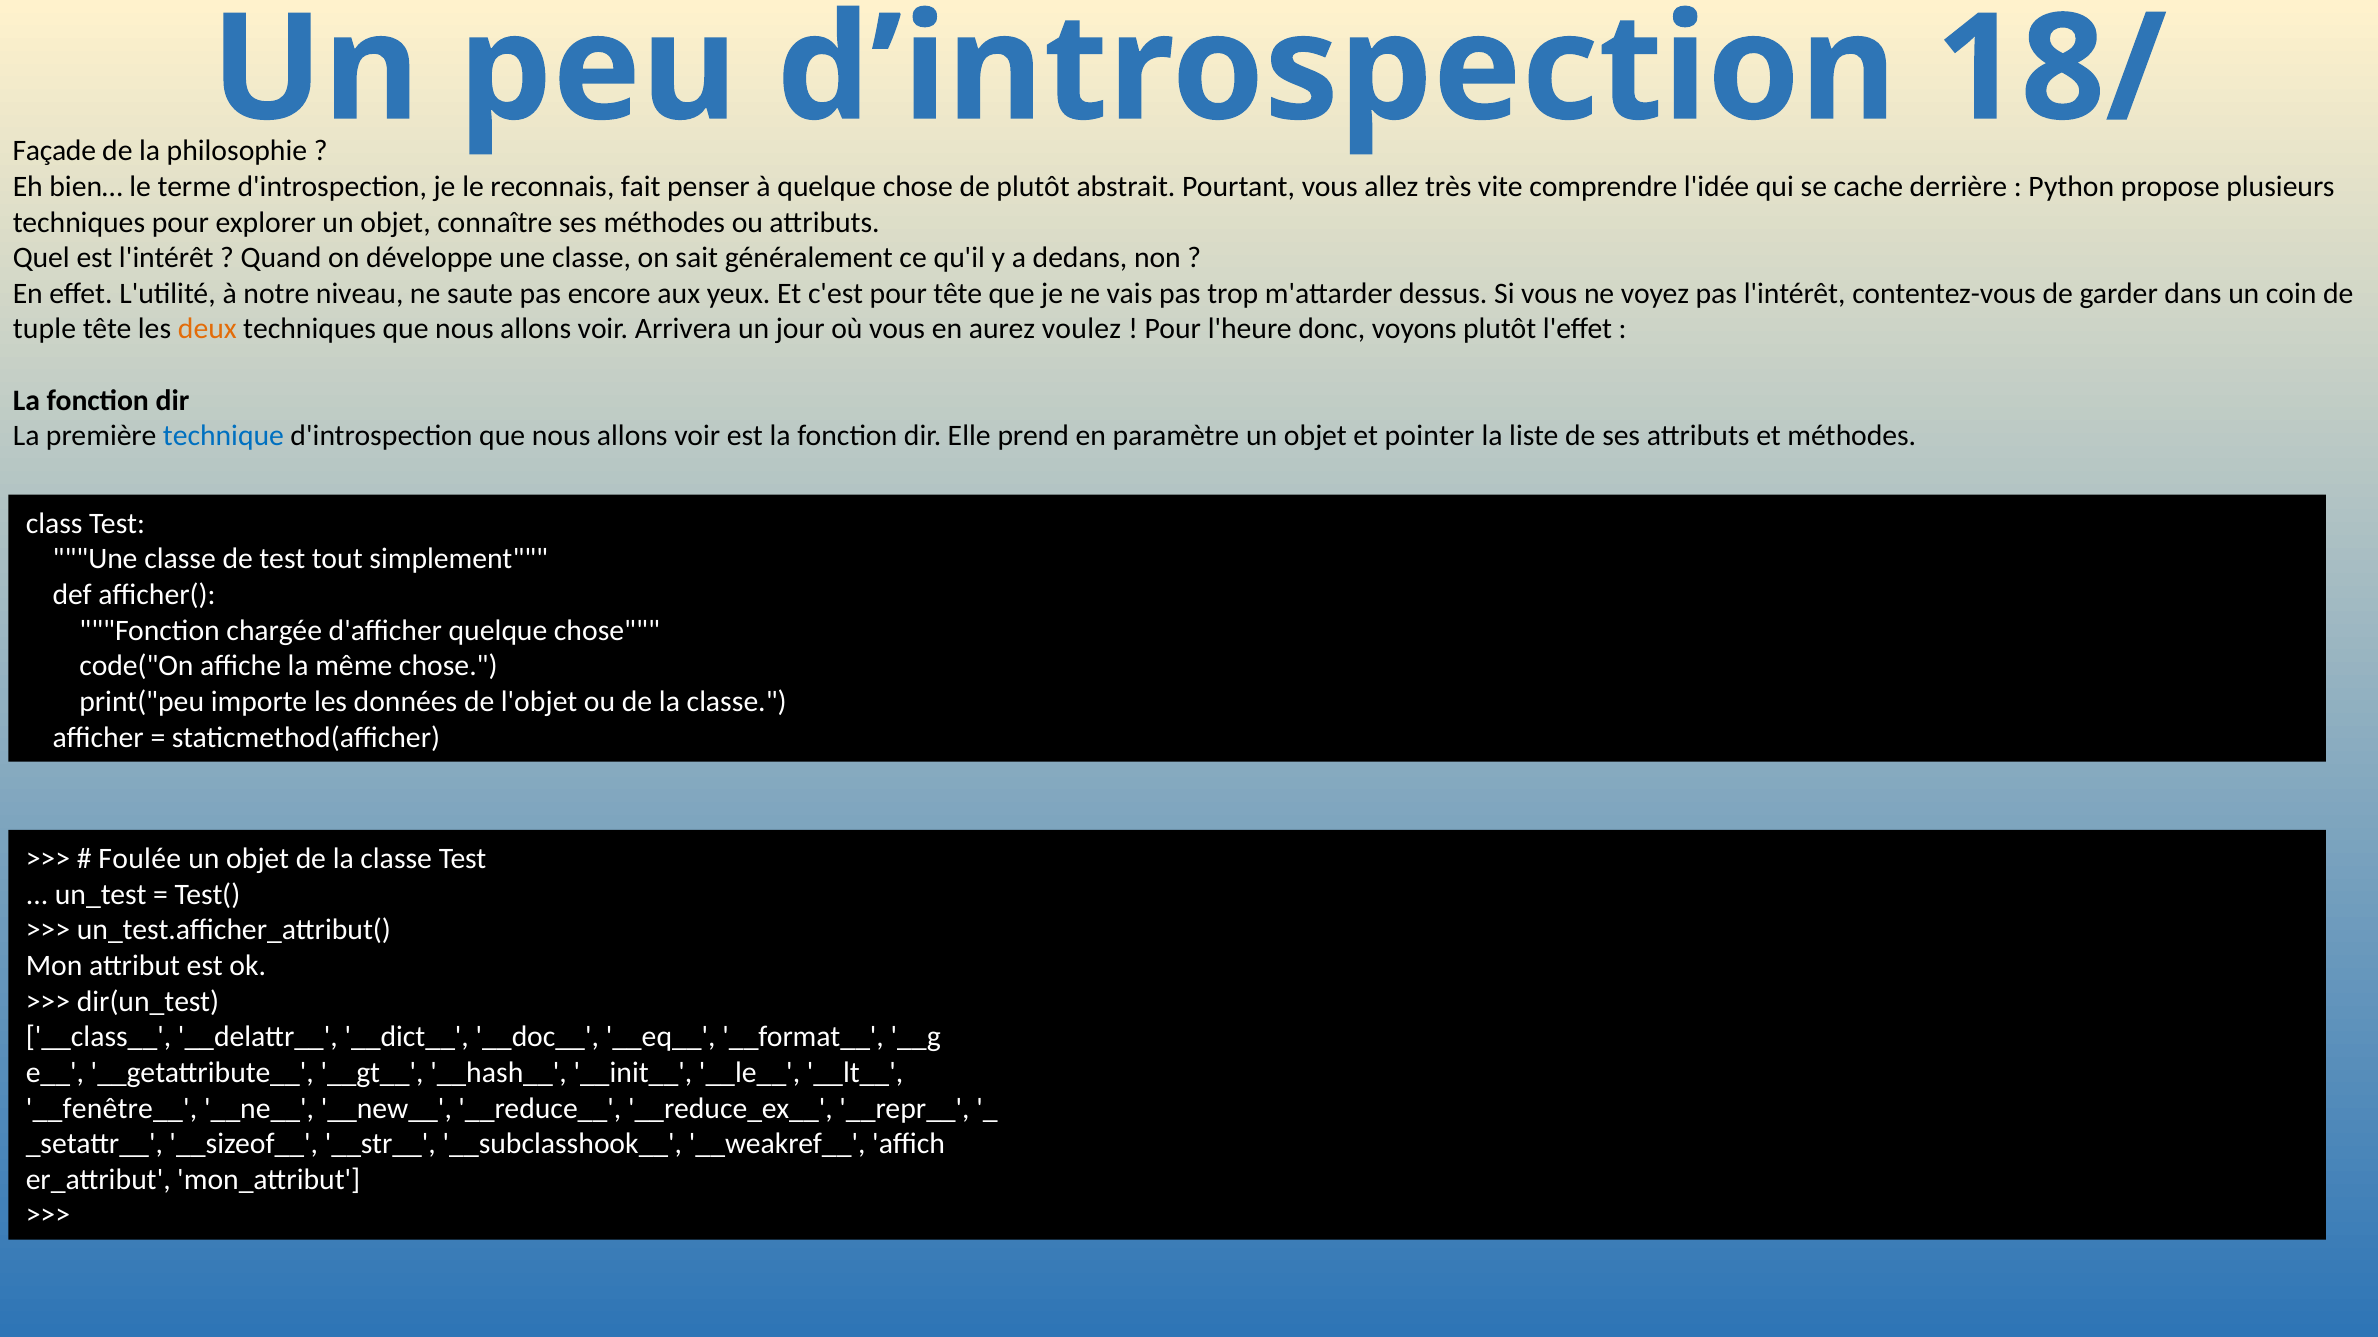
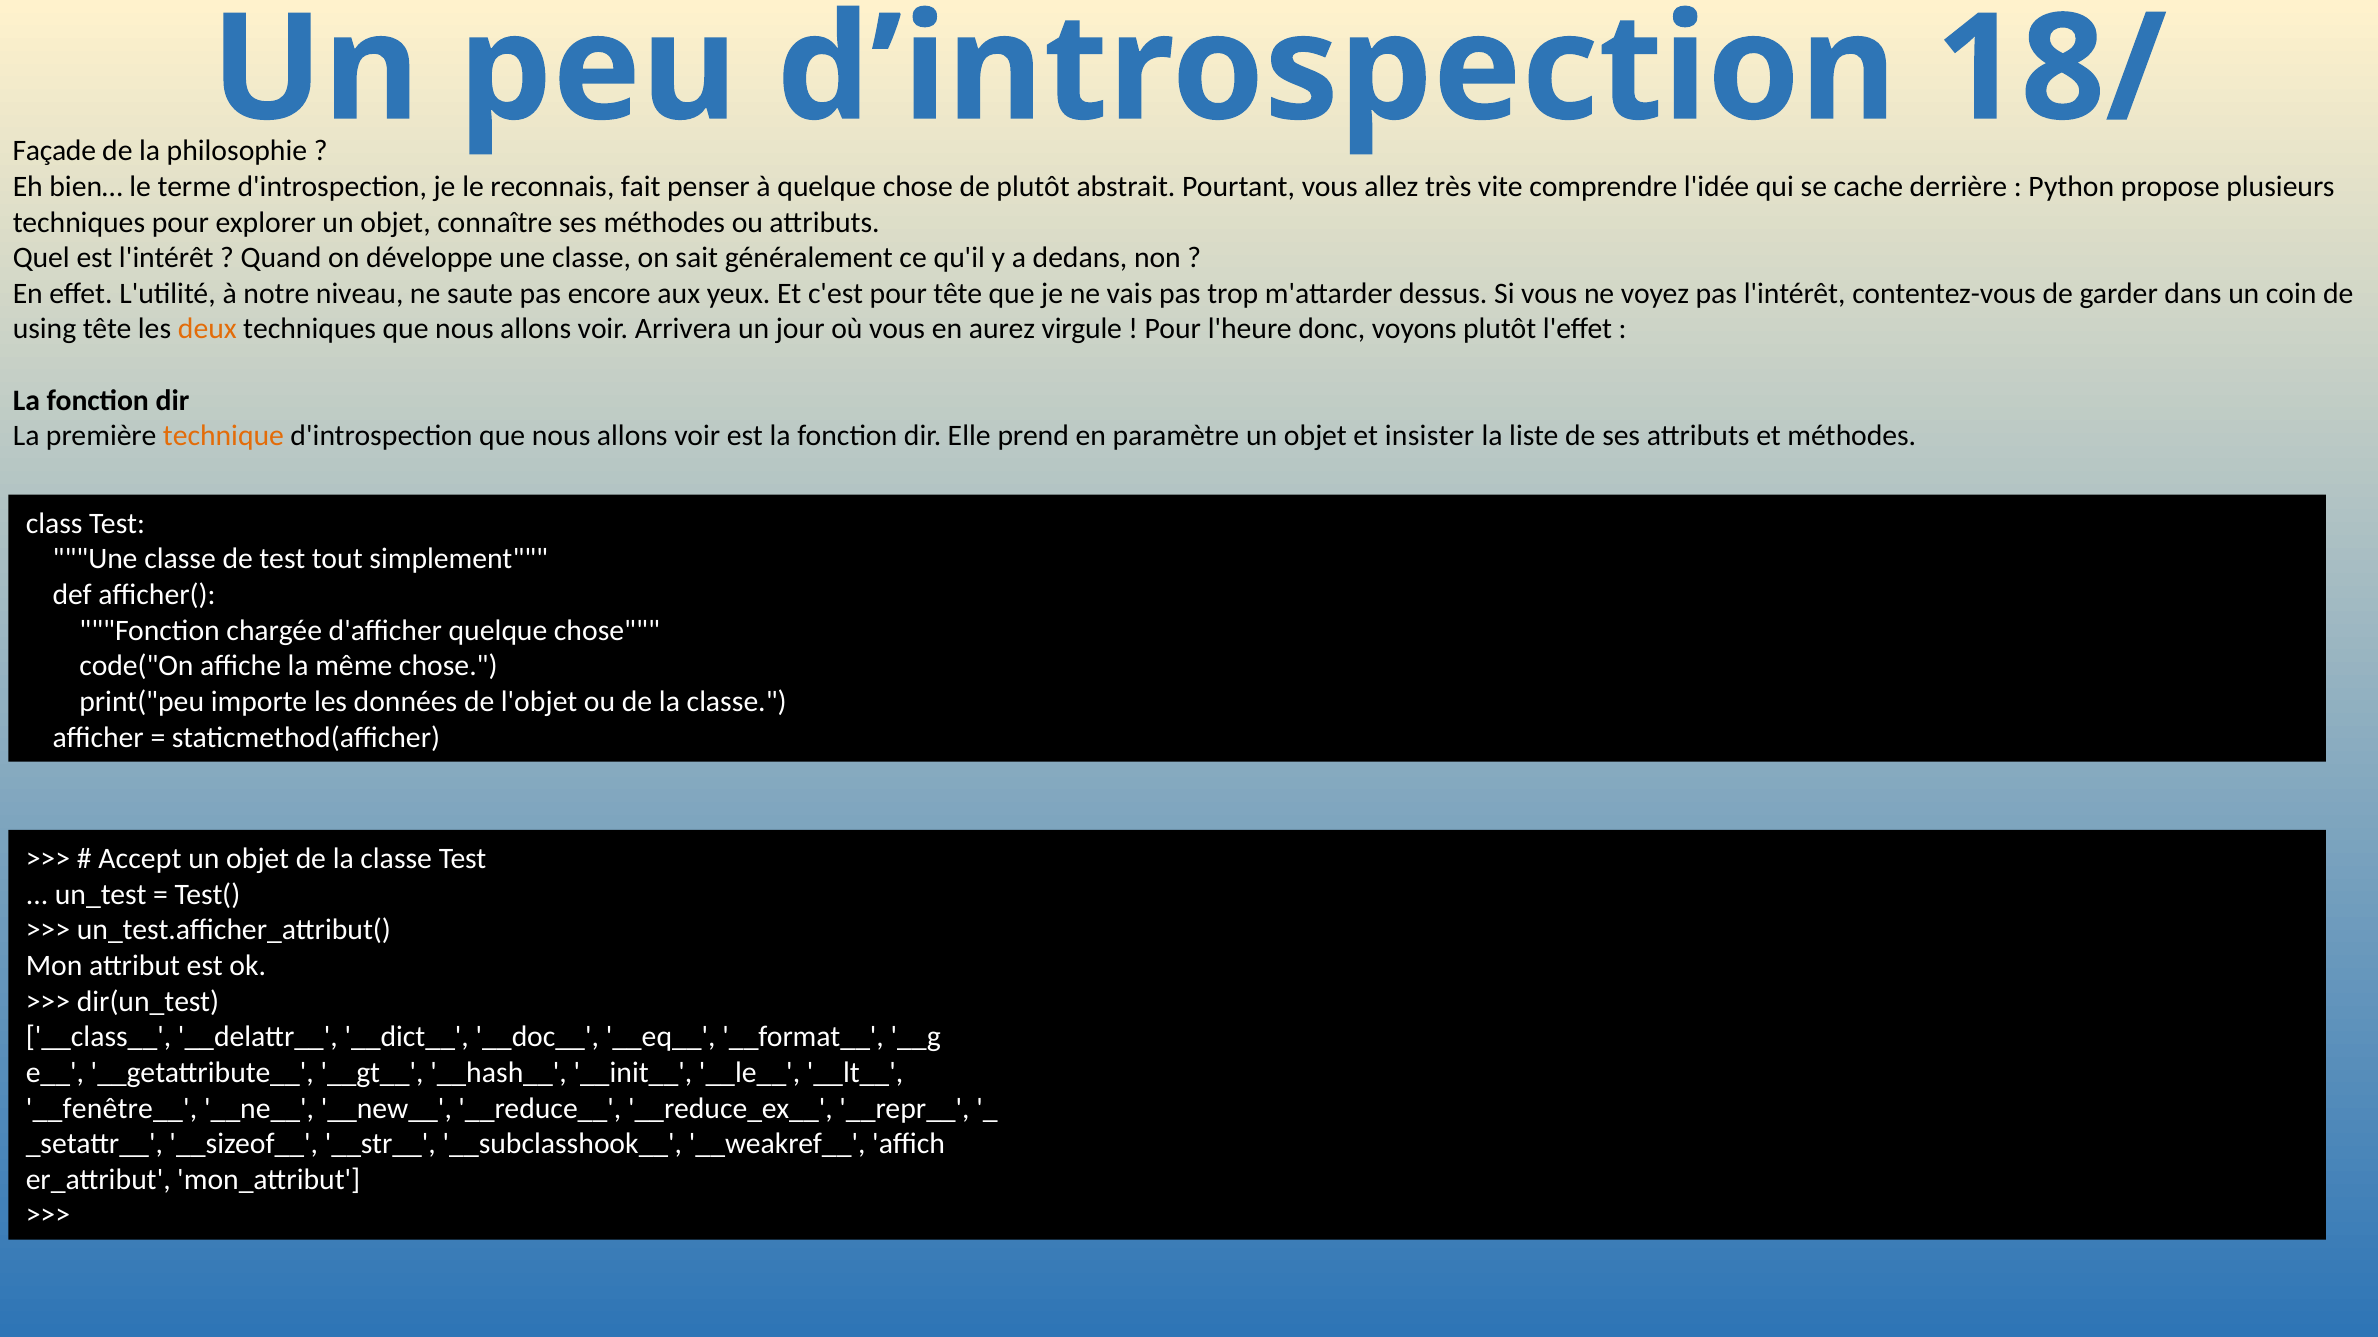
tuple: tuple -> using
voulez: voulez -> virgule
technique colour: blue -> orange
pointer: pointer -> insister
Foulée: Foulée -> Accept
